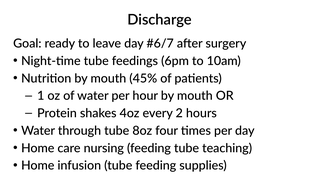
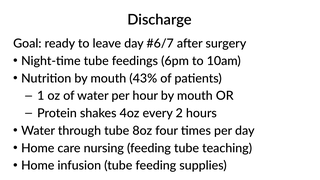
45%: 45% -> 43%
